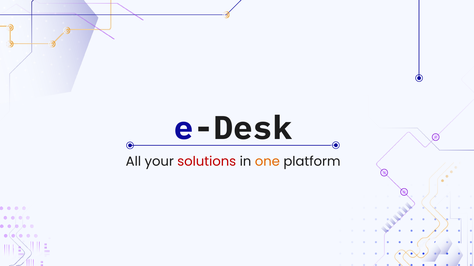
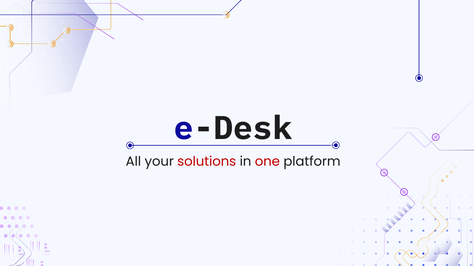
one colour: orange -> red
